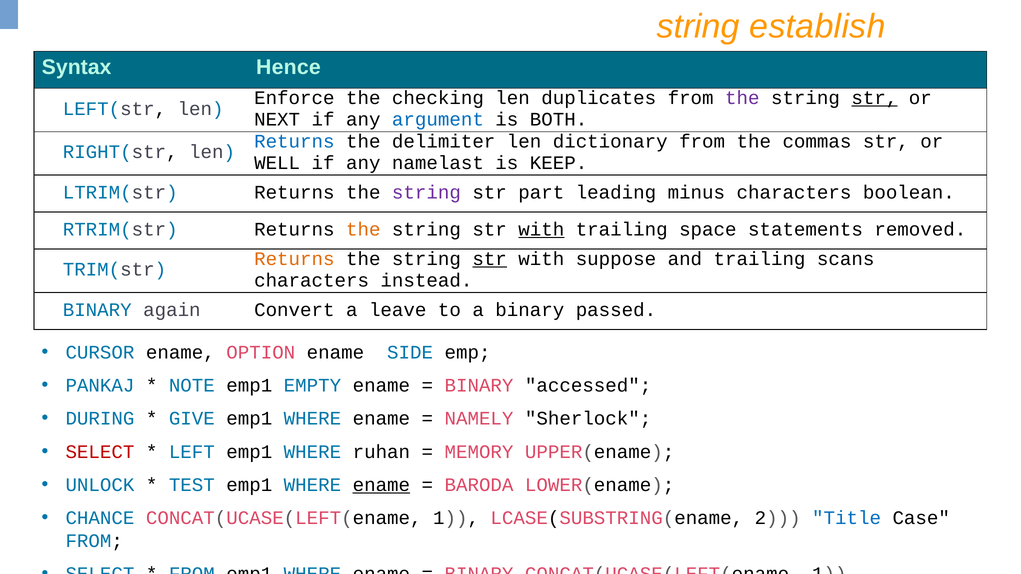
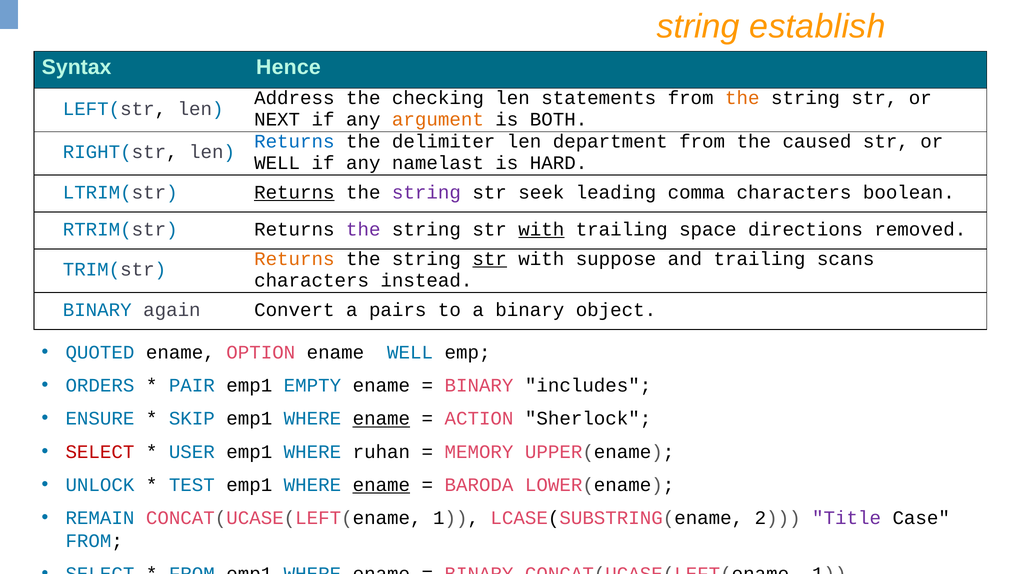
Enforce: Enforce -> Address
duplicates: duplicates -> statements
the at (742, 98) colour: purple -> orange
str at (874, 98) underline: present -> none
argument colour: blue -> orange
dictionary: dictionary -> department
commas: commas -> caused
KEEP: KEEP -> HARD
Returns at (294, 192) underline: none -> present
part: part -> seek
minus: minus -> comma
the at (363, 229) colour: orange -> purple
statements: statements -> directions
leave: leave -> pairs
passed: passed -> object
CURSOR: CURSOR -> QUOTED
ename SIDE: SIDE -> WELL
PANKAJ: PANKAJ -> ORDERS
NOTE: NOTE -> PAIR
accessed: accessed -> includes
DURING: DURING -> ENSURE
GIVE: GIVE -> SKIP
ename at (381, 419) underline: none -> present
NAMELY: NAMELY -> ACTION
LEFT: LEFT -> USER
CHANCE: CHANCE -> REMAIN
Title colour: blue -> purple
